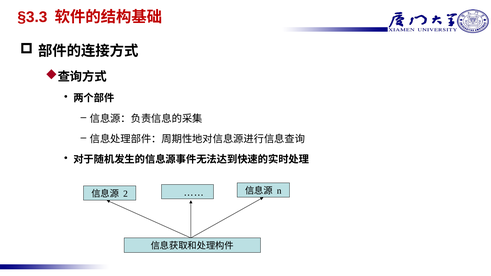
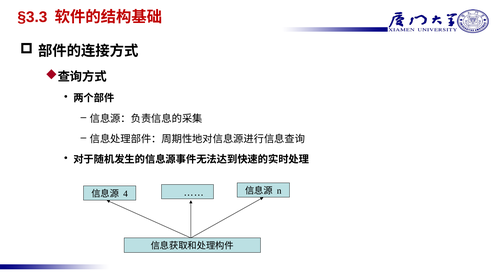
2: 2 -> 4
